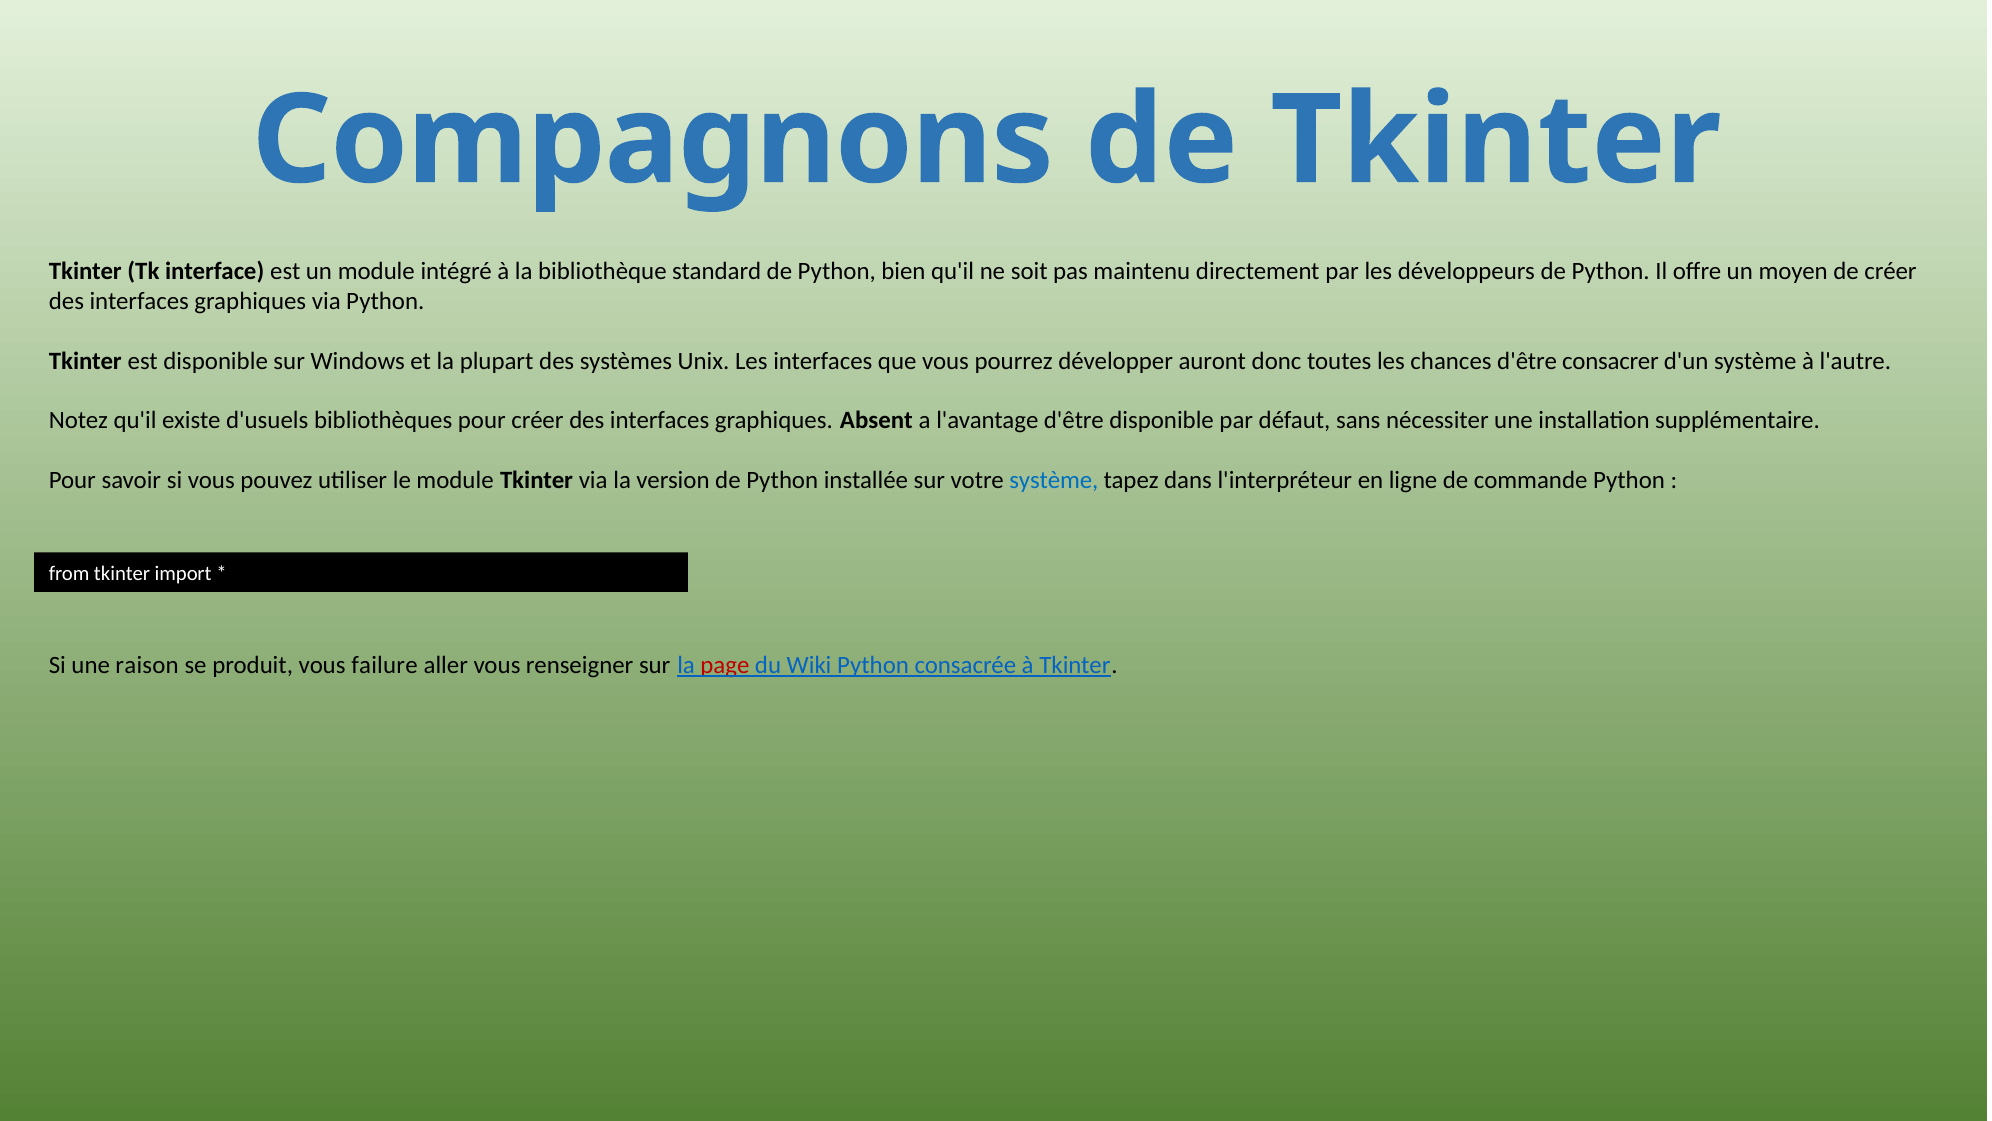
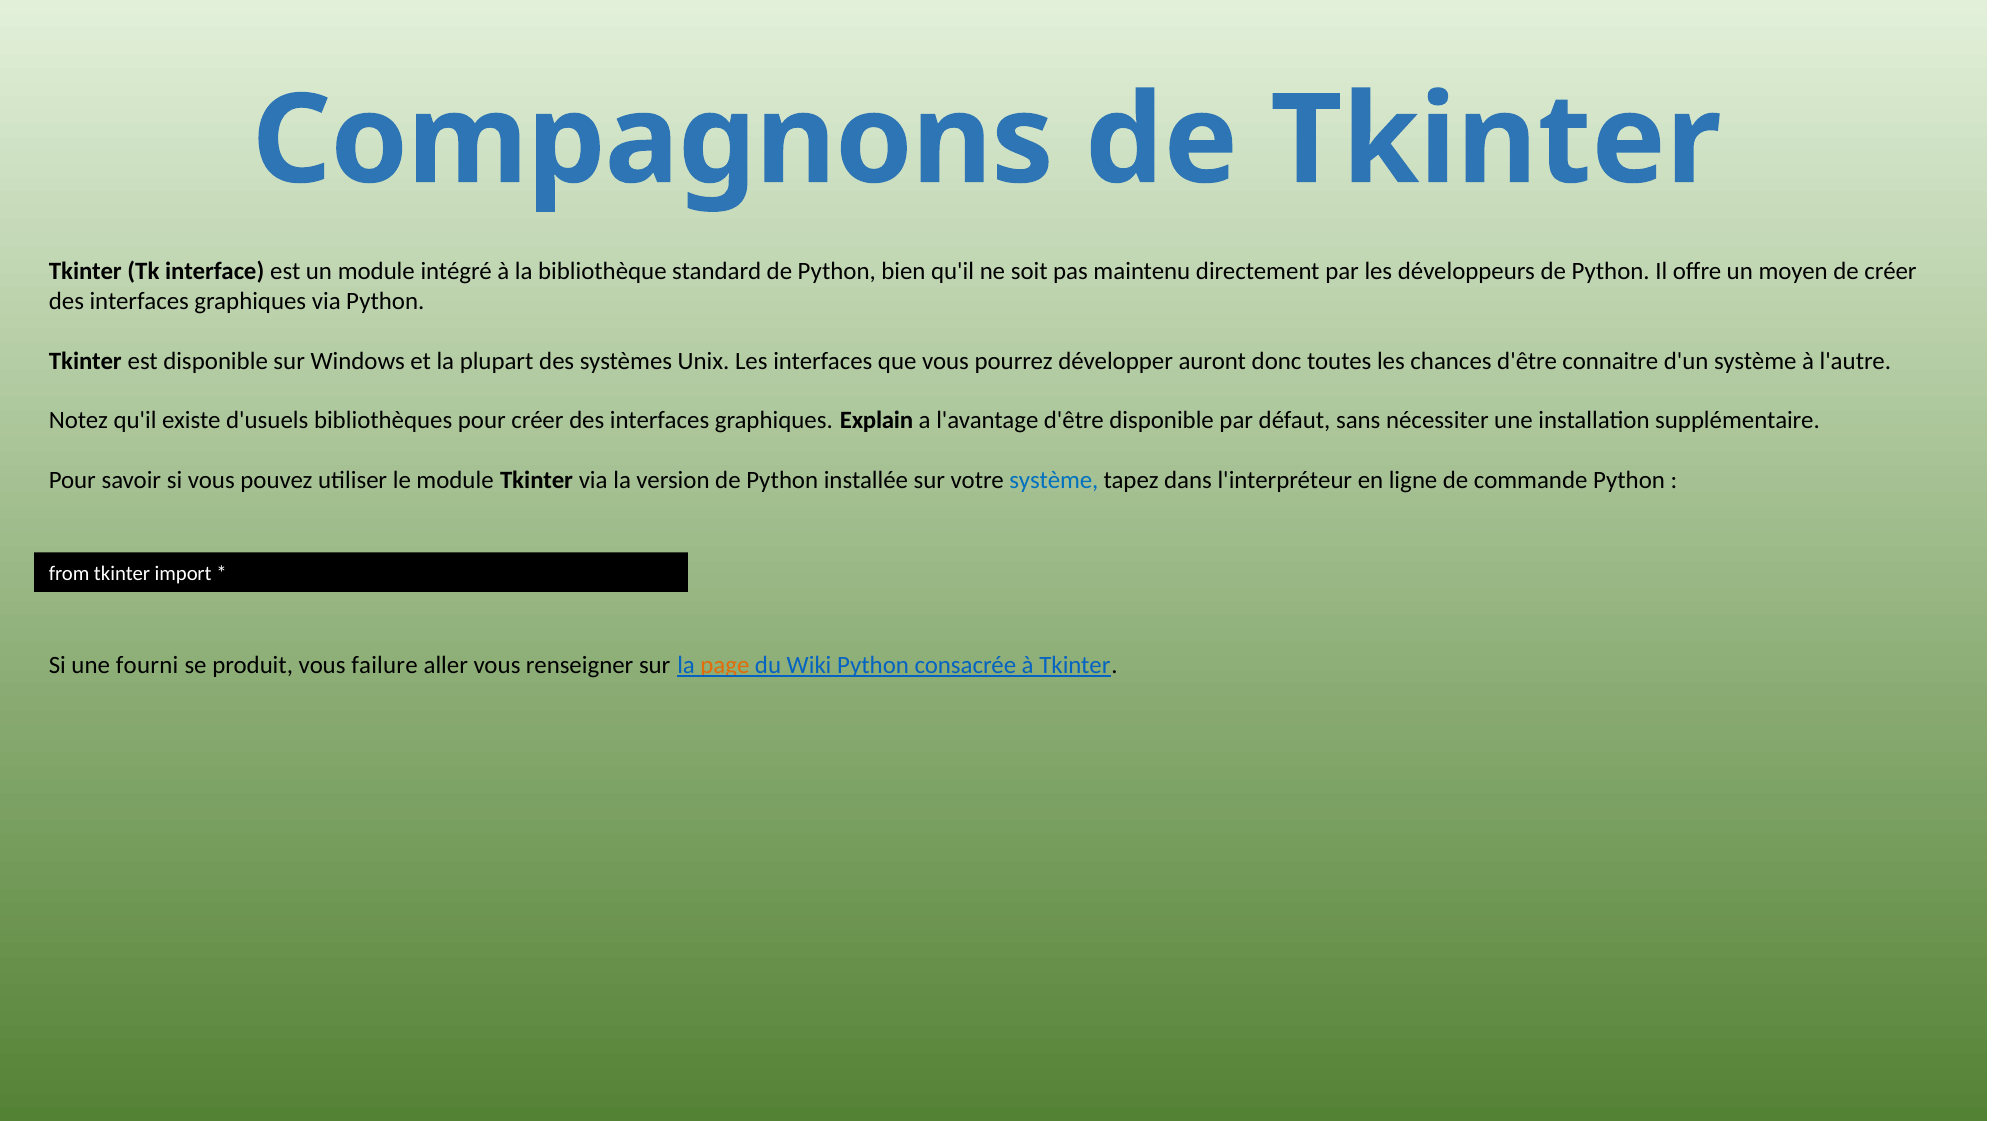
consacrer: consacrer -> connaitre
Absent: Absent -> Explain
raison: raison -> fourni
page colour: red -> orange
